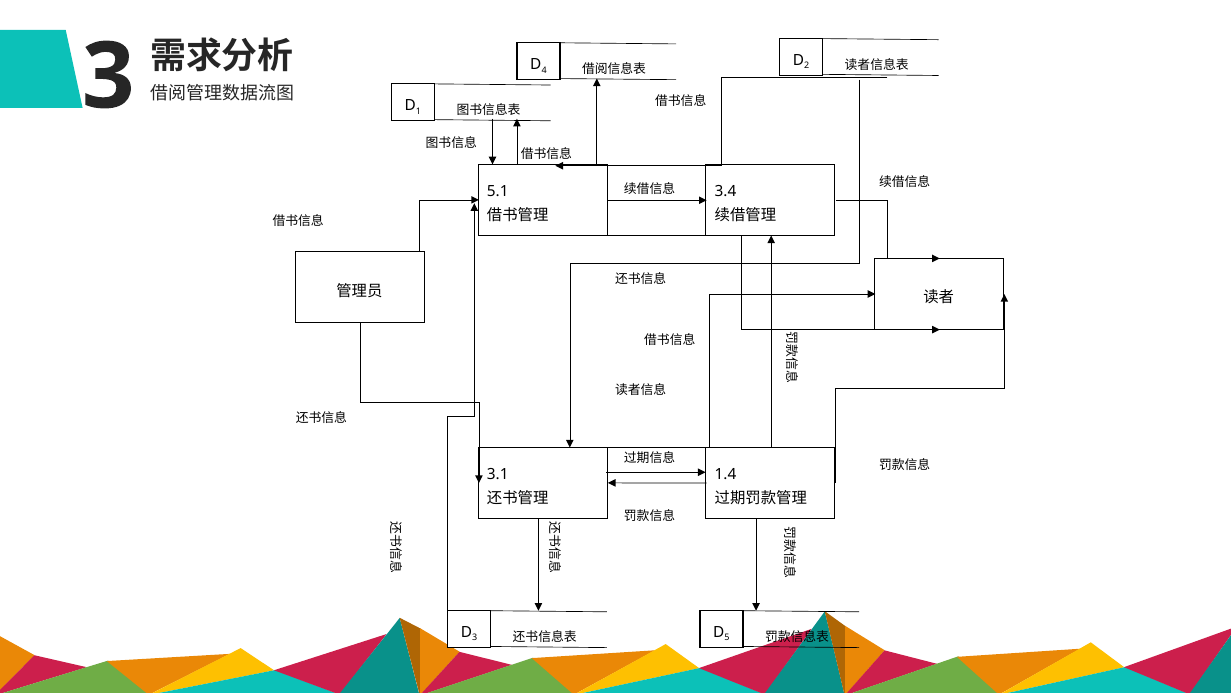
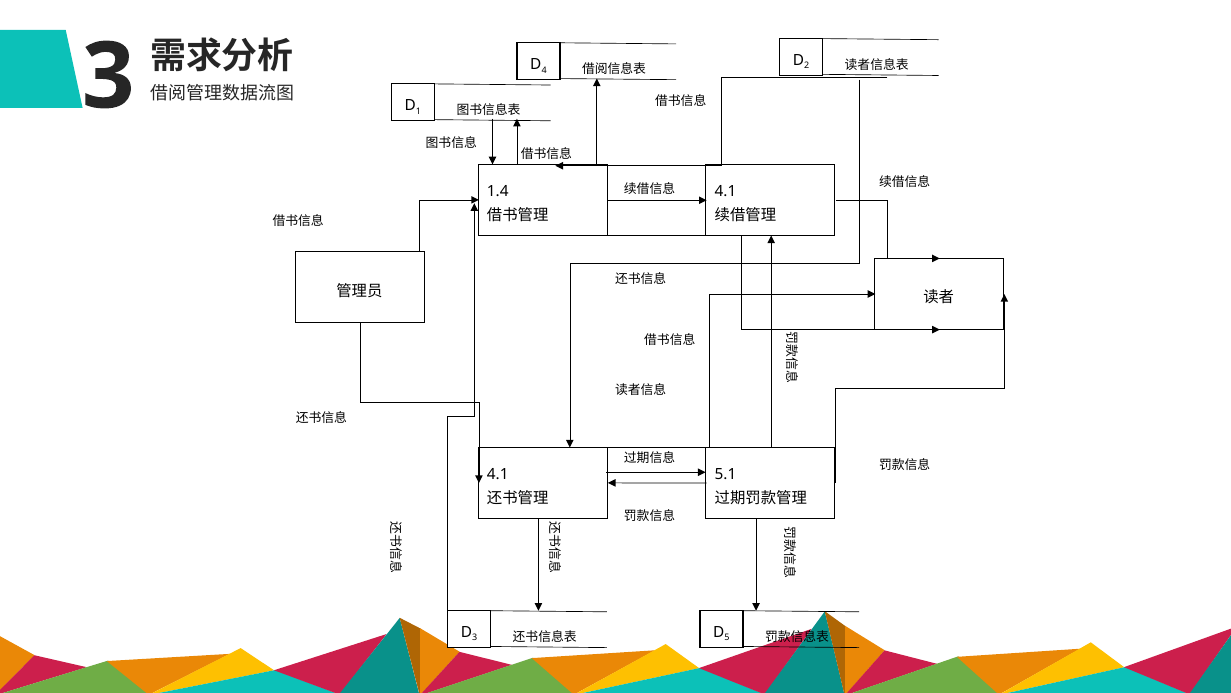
5.1: 5.1 -> 1.4
3.4 at (726, 192): 3.4 -> 4.1
3.1 at (498, 474): 3.1 -> 4.1
1.4: 1.4 -> 5.1
